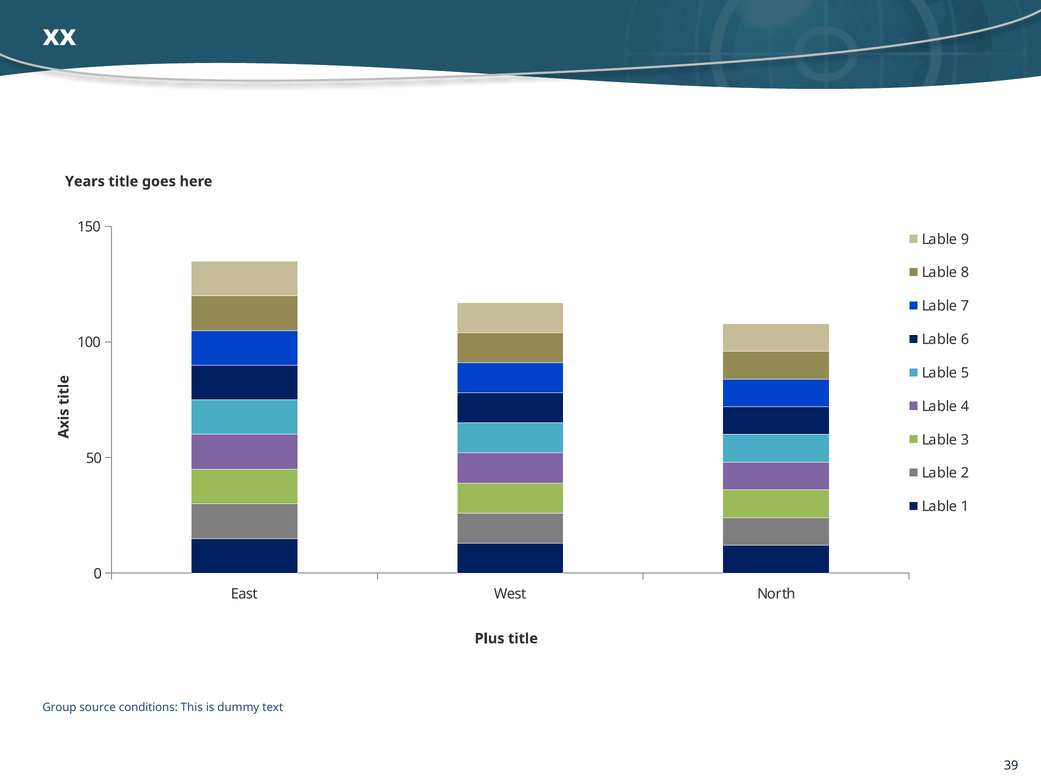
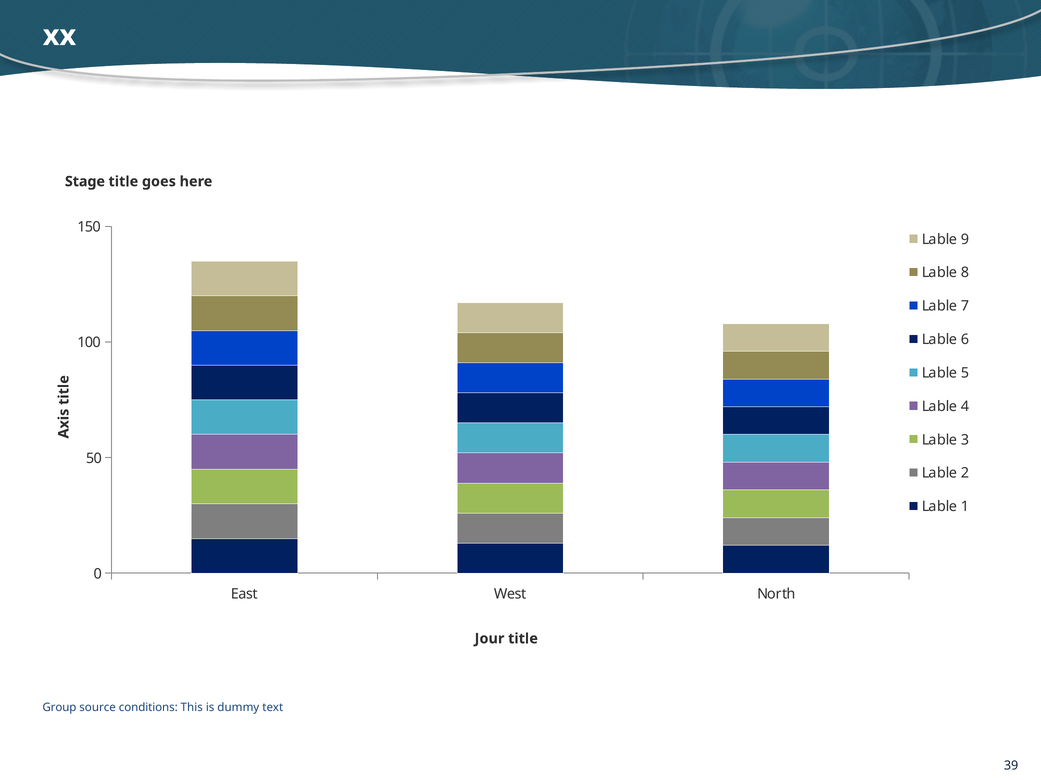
Years: Years -> Stage
Plus: Plus -> Jour
